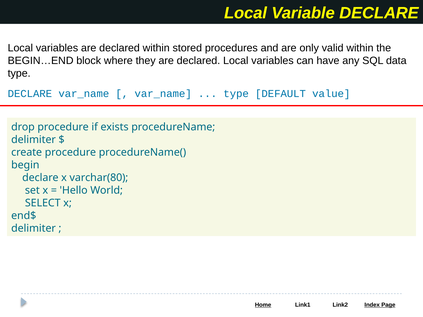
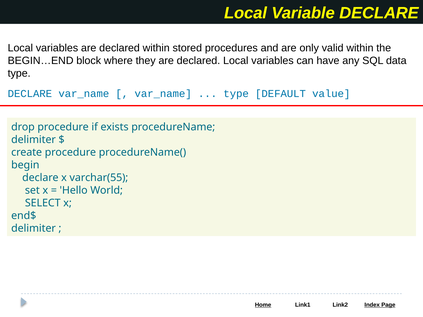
varchar(80: varchar(80 -> varchar(55
